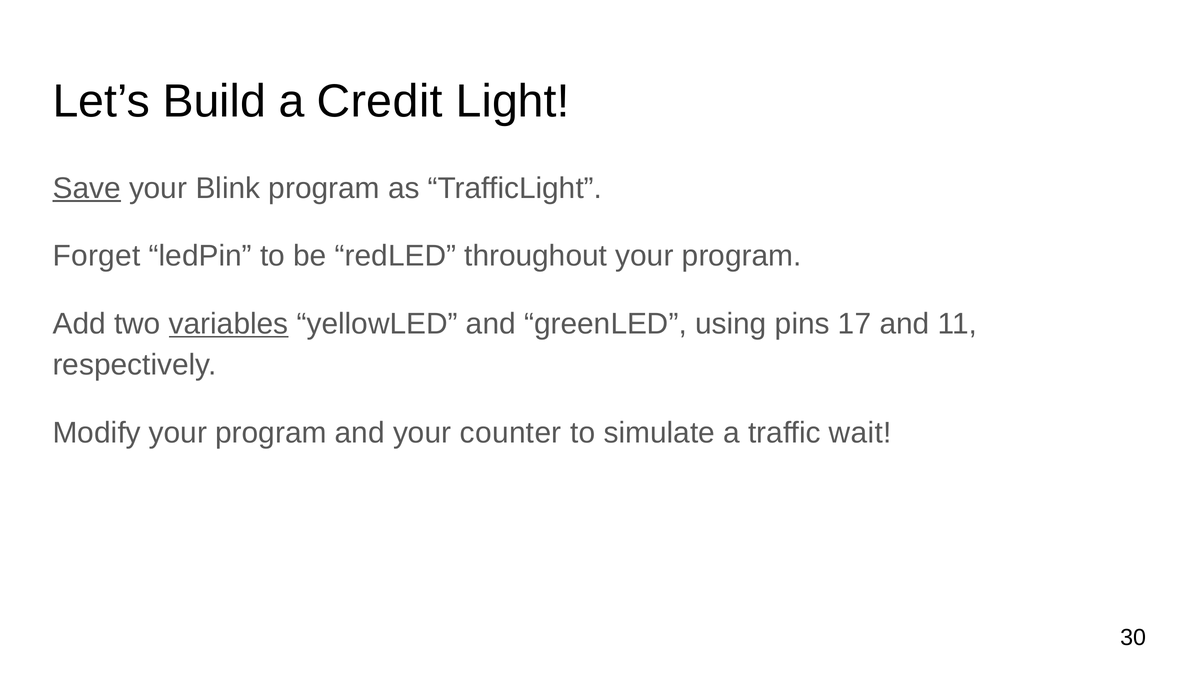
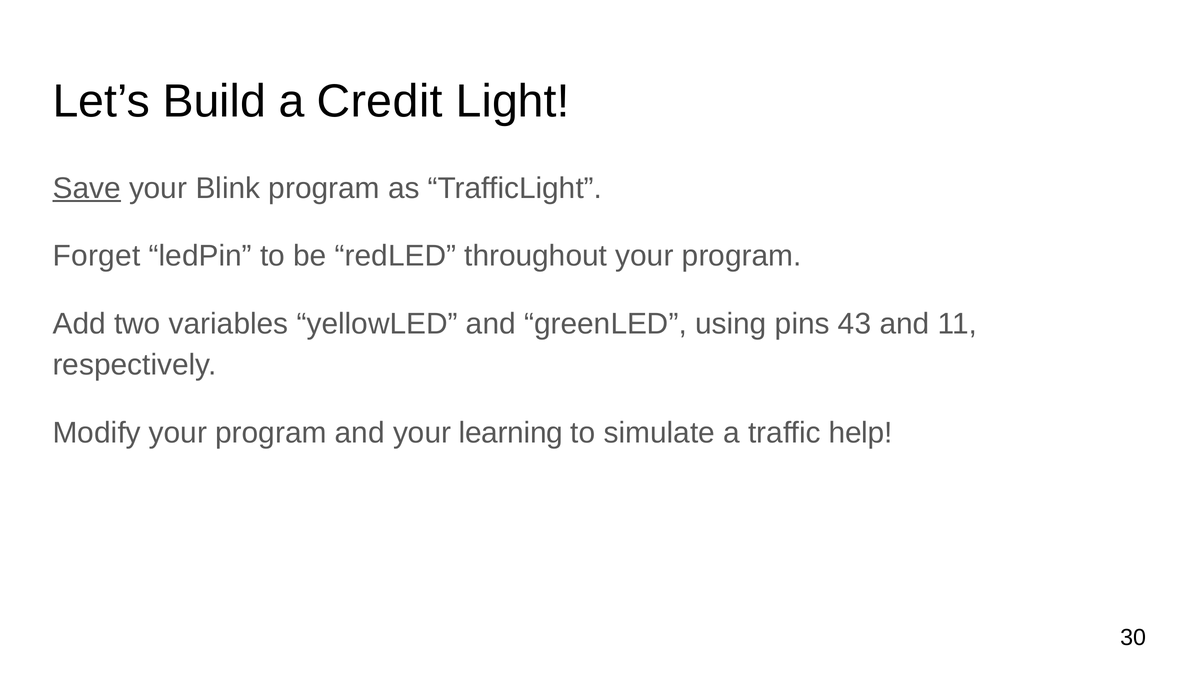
variables underline: present -> none
17: 17 -> 43
counter: counter -> learning
wait: wait -> help
